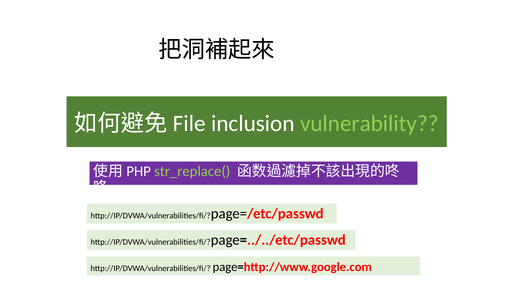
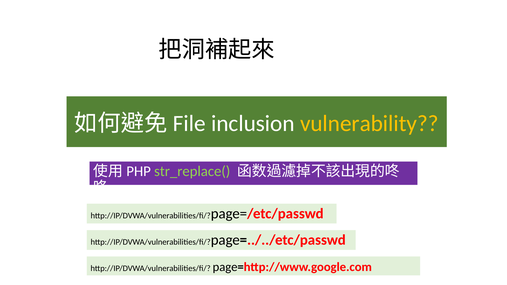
vulnerability colour: light green -> yellow
